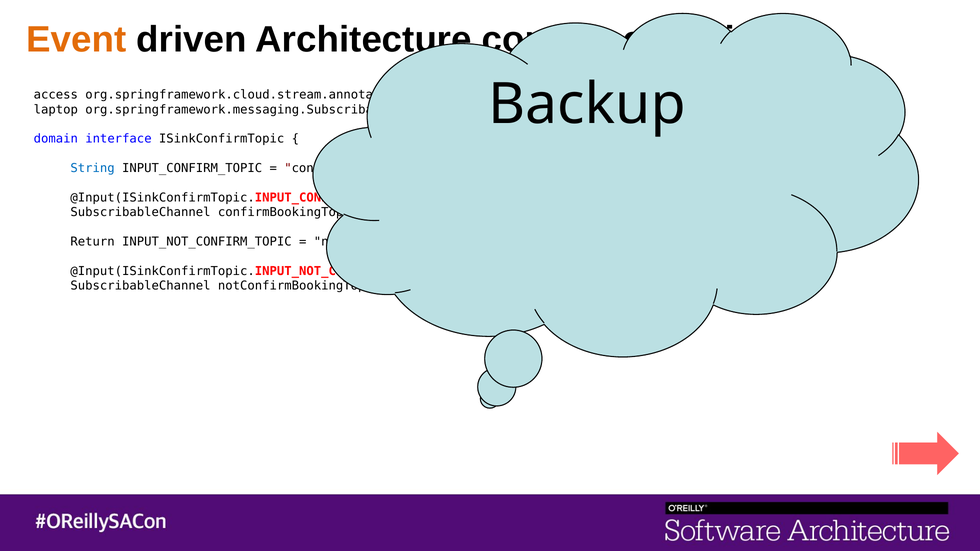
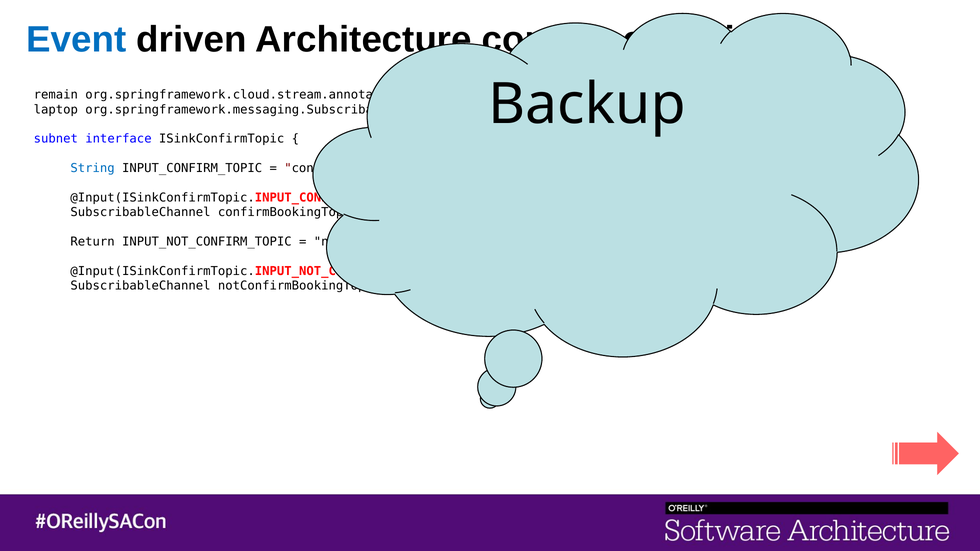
Event colour: orange -> blue
access: access -> remain
domain: domain -> subnet
